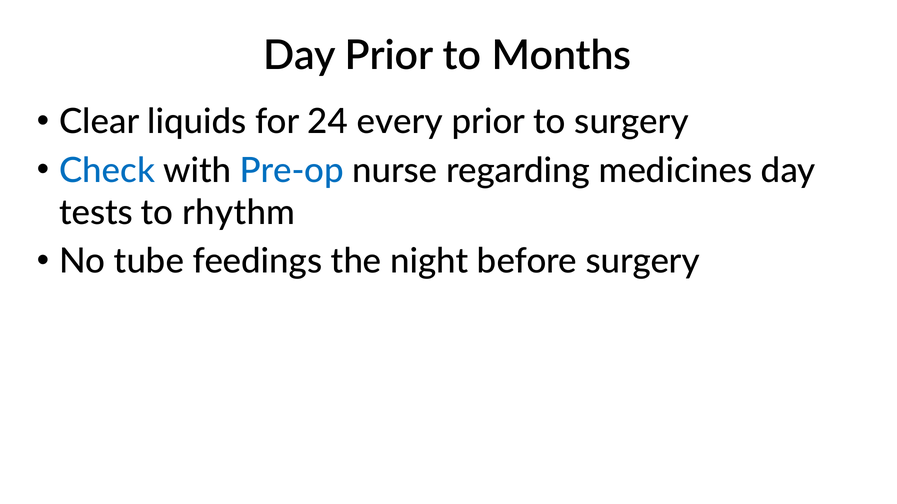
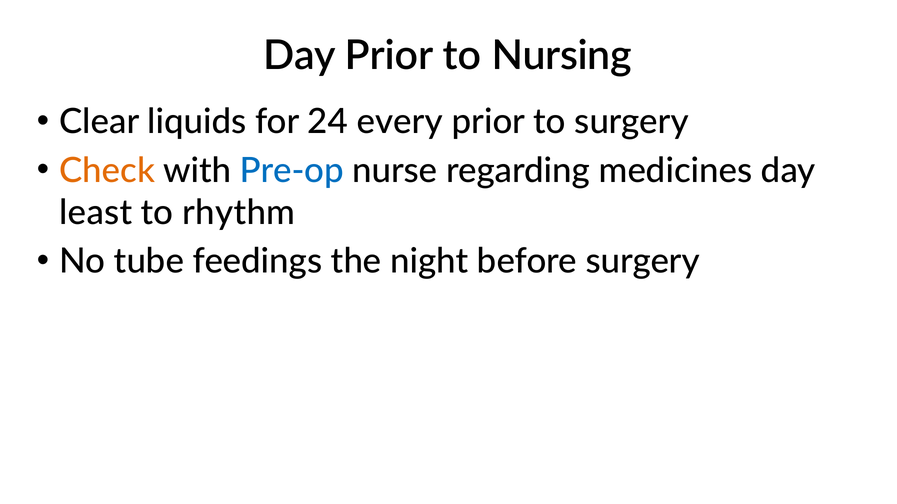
Months: Months -> Nursing
Check colour: blue -> orange
tests: tests -> least
